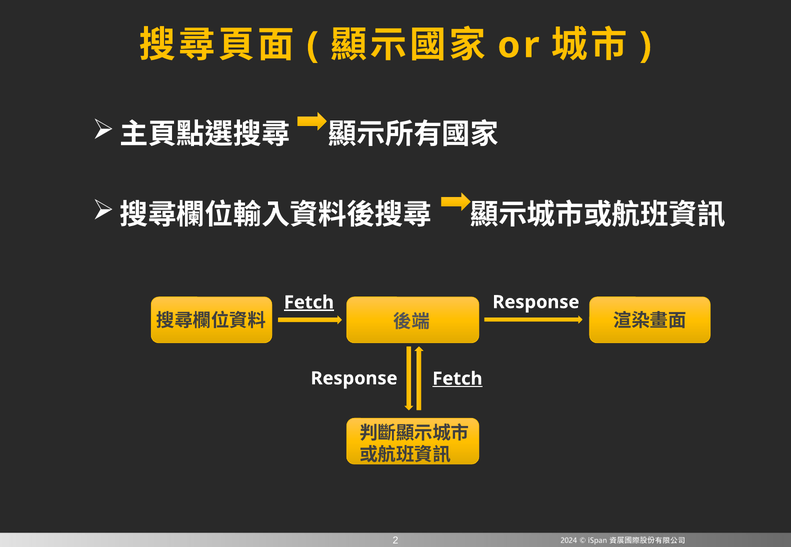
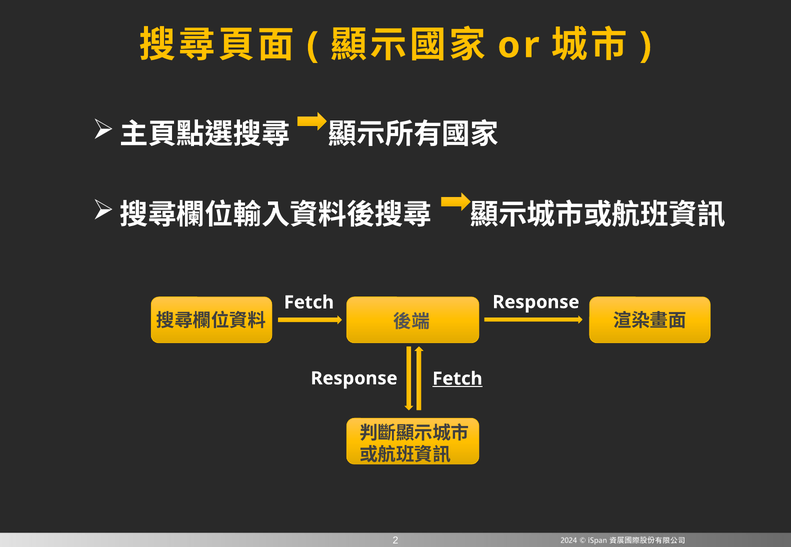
Fetch at (309, 303) underline: present -> none
